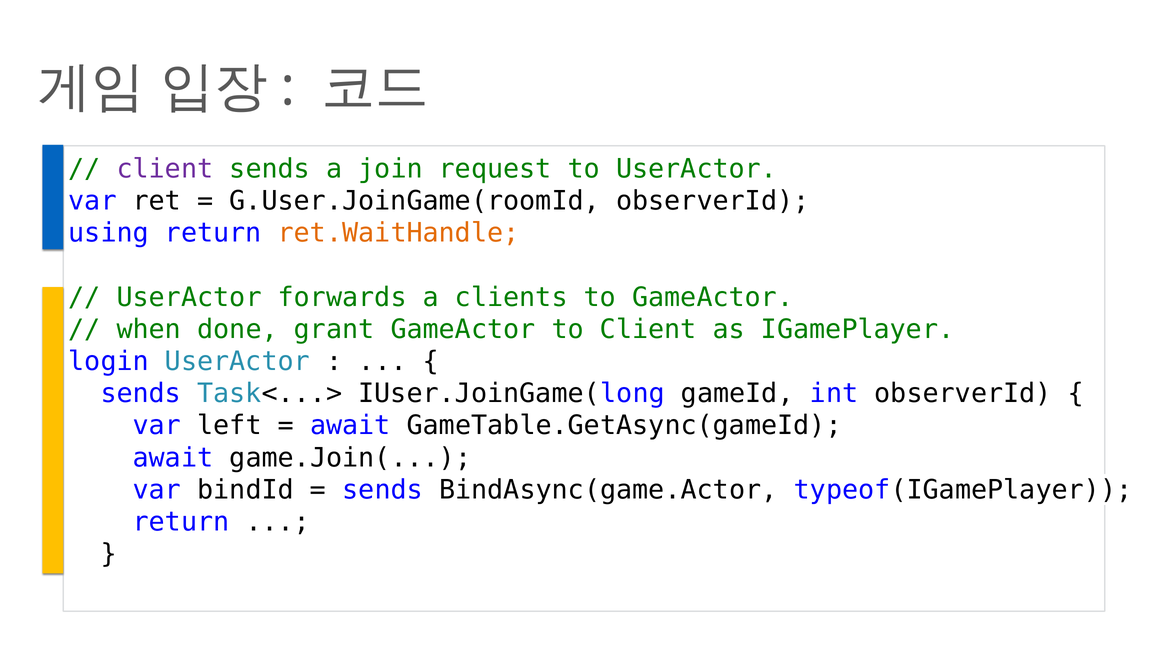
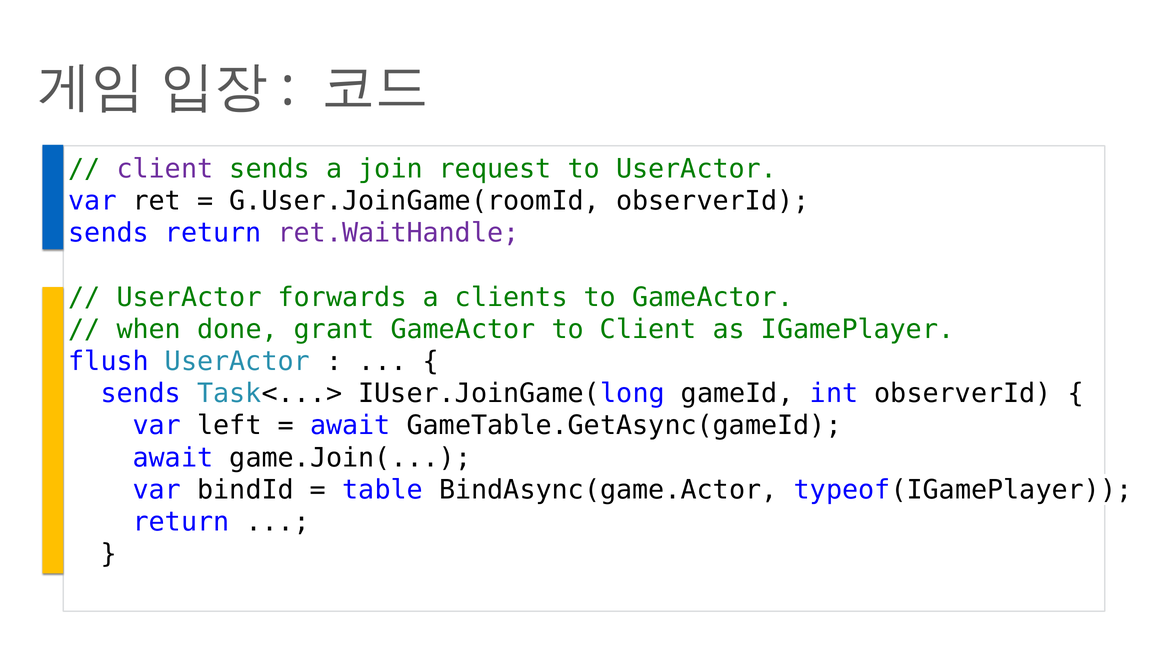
using at (109, 233): using -> sends
ret.WaitHandle colour: orange -> purple
login: login -> flush
sends at (383, 490): sends -> table
